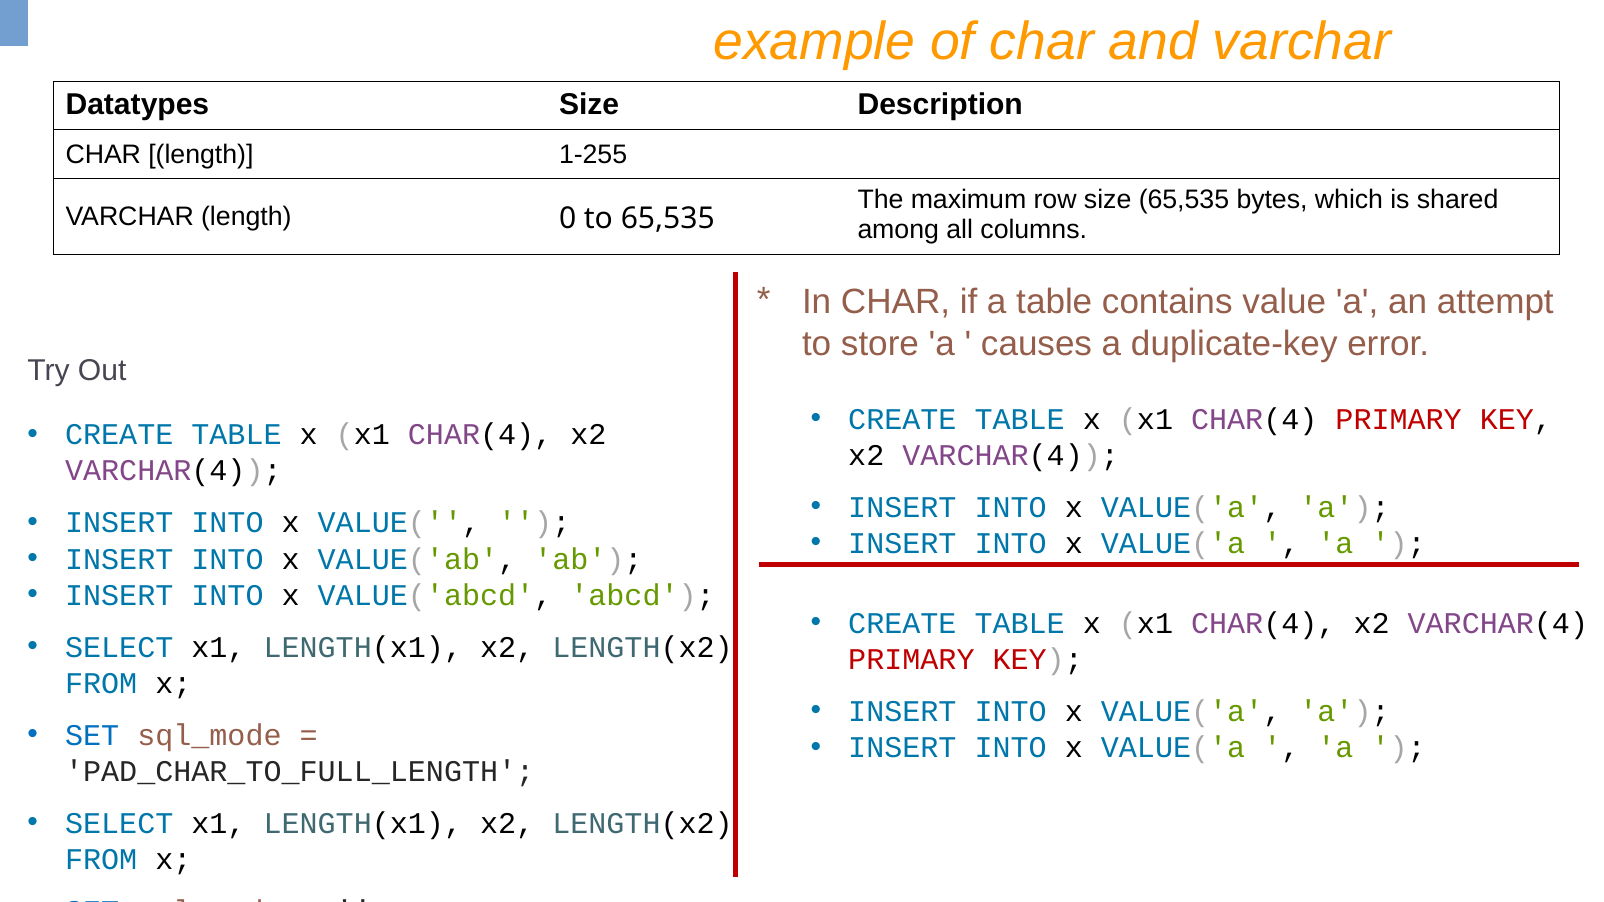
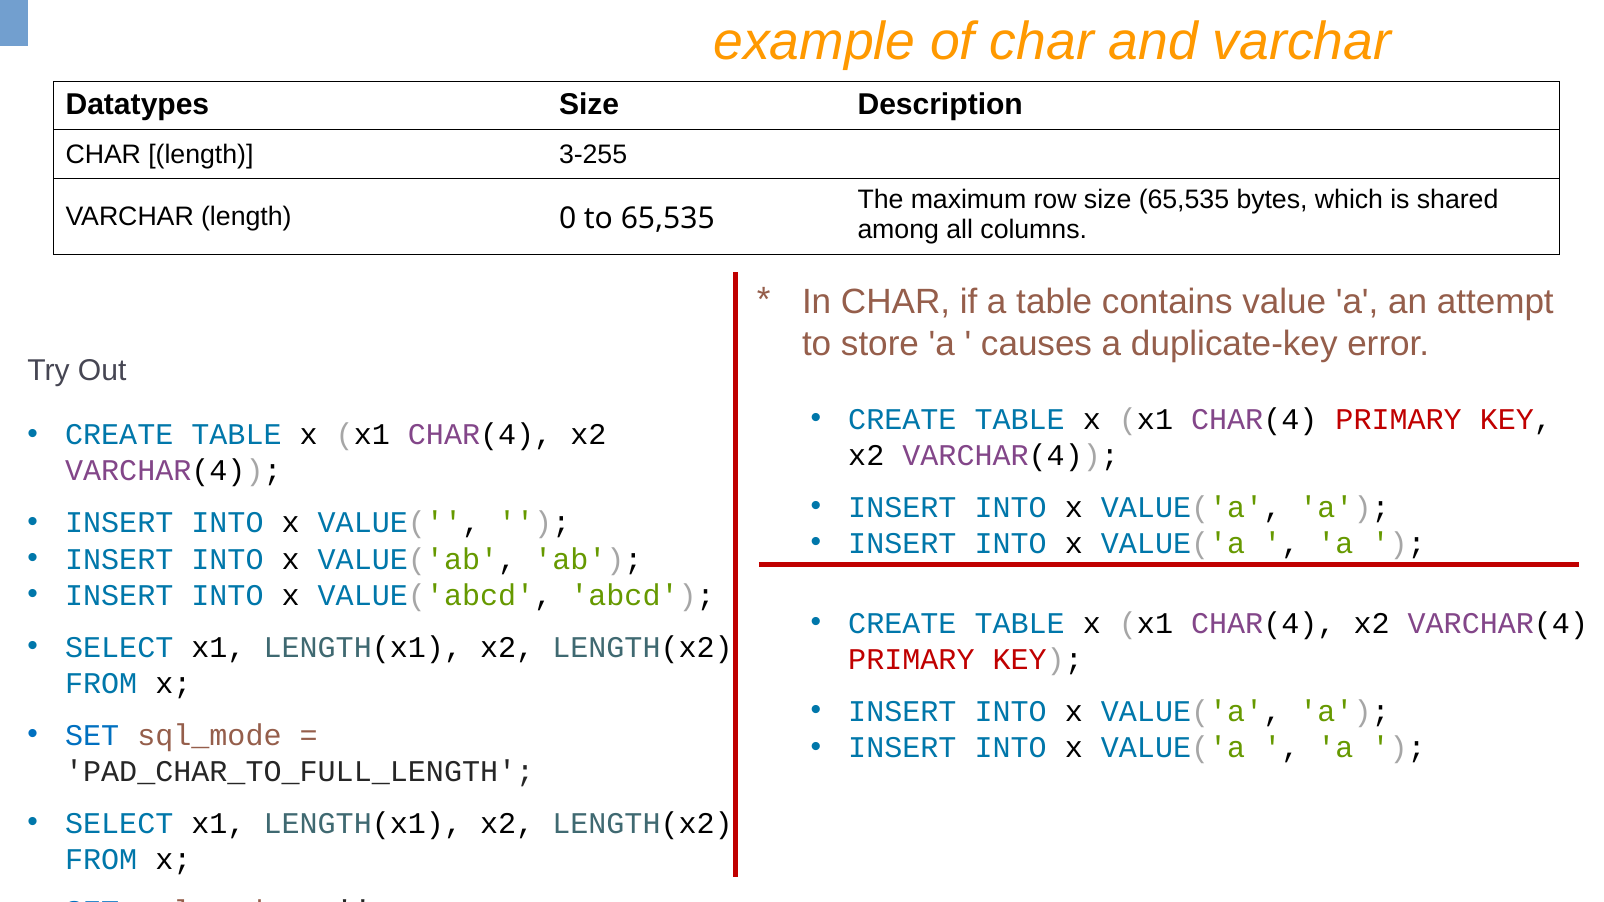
1-255: 1-255 -> 3-255
